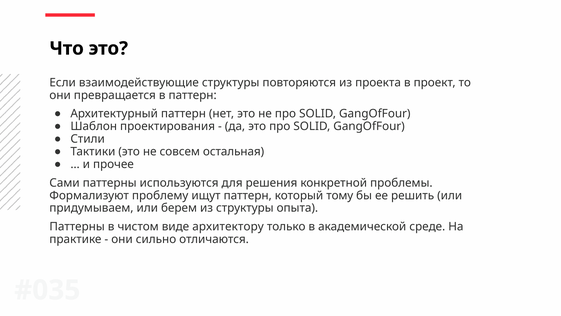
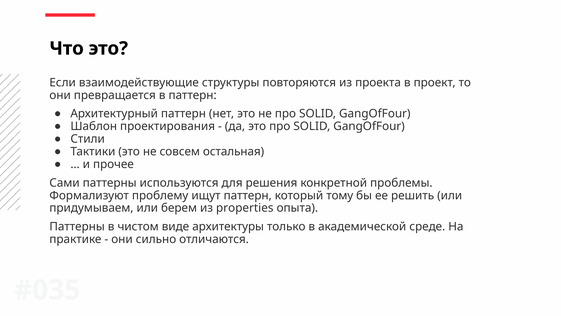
из структуры: структуры -> properties
архитектору: архитектору -> архитектуры
